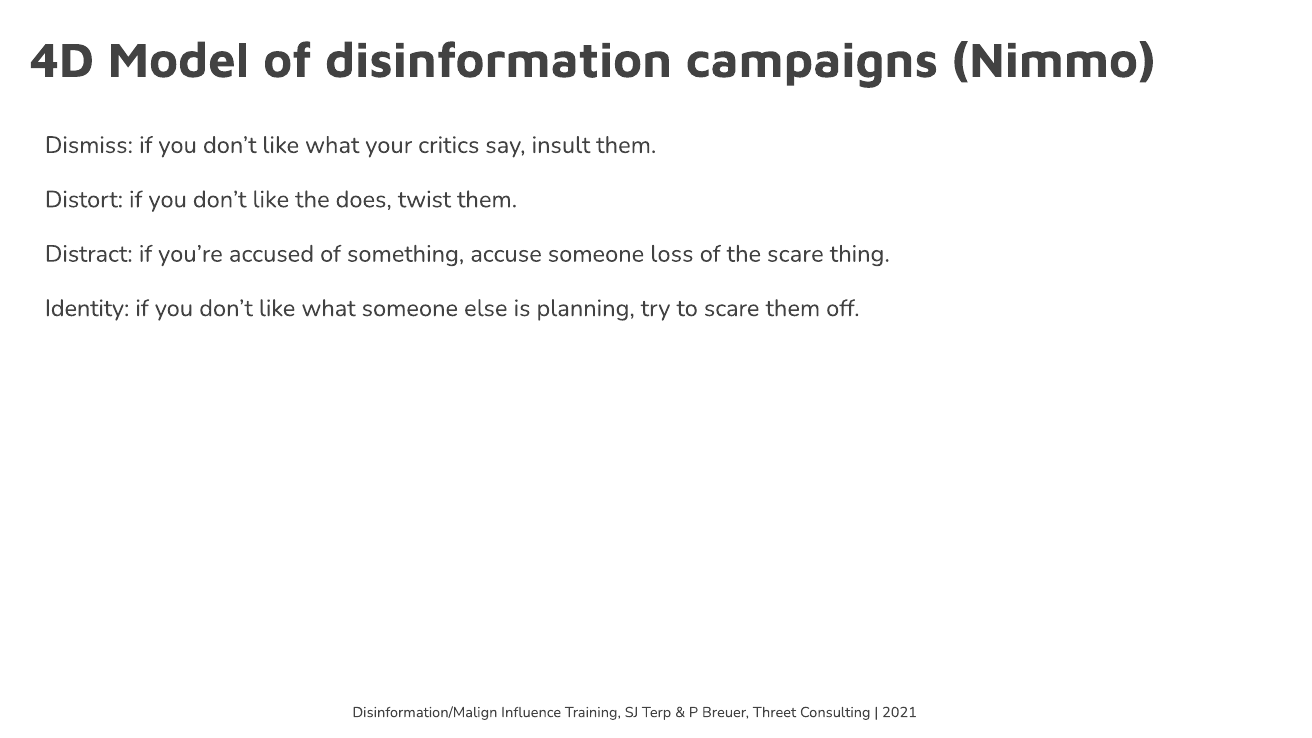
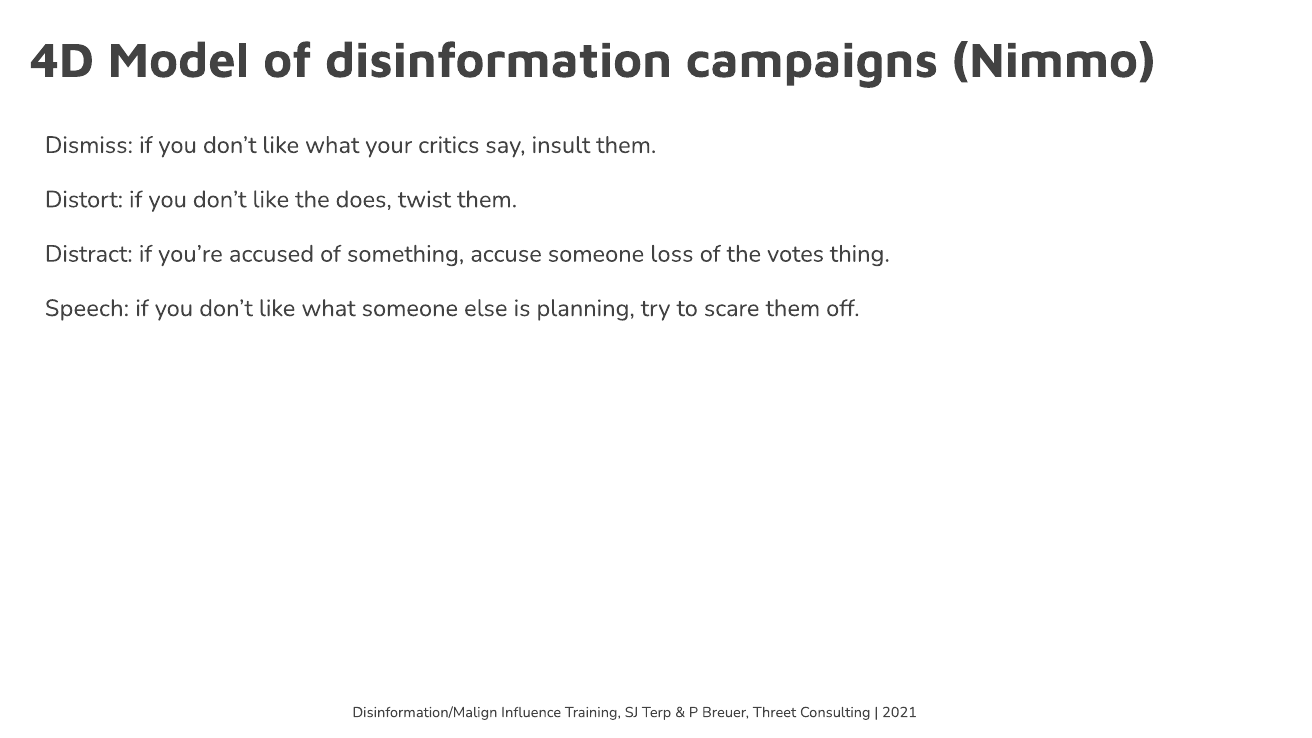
the scare: scare -> votes
Identity: Identity -> Speech
